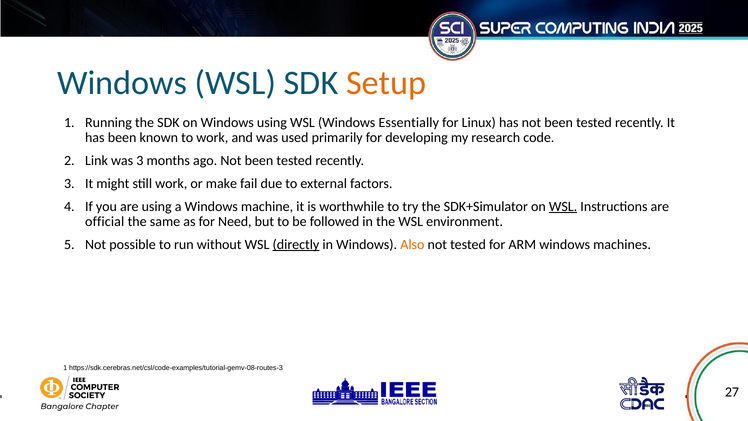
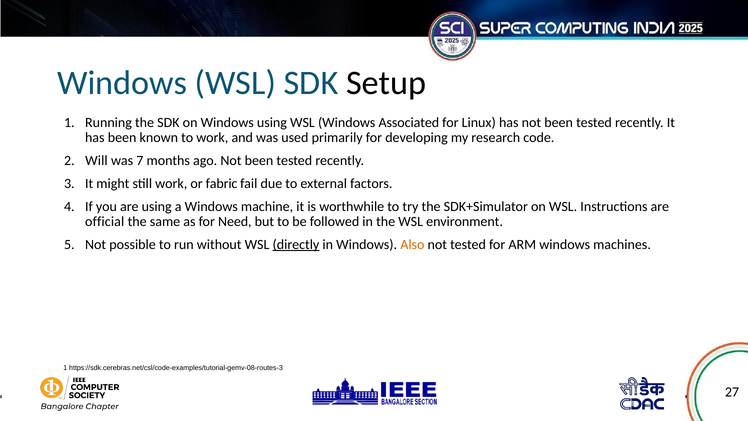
Setup colour: orange -> black
Essentially: Essentially -> Associated
Link: Link -> Will
was 3: 3 -> 7
make: make -> fabric
WSL at (563, 206) underline: present -> none
